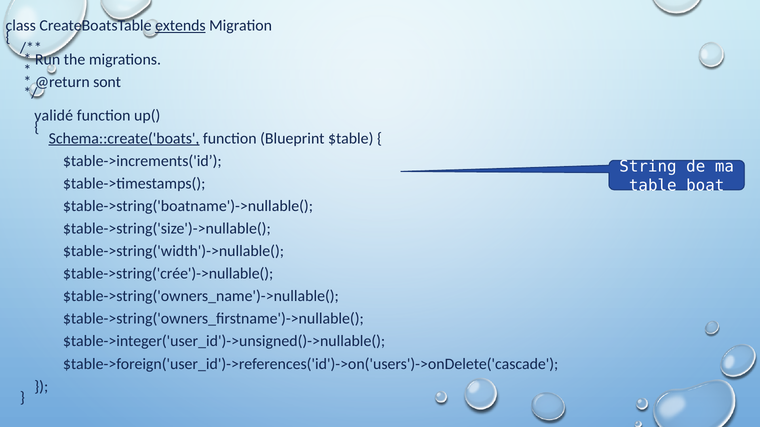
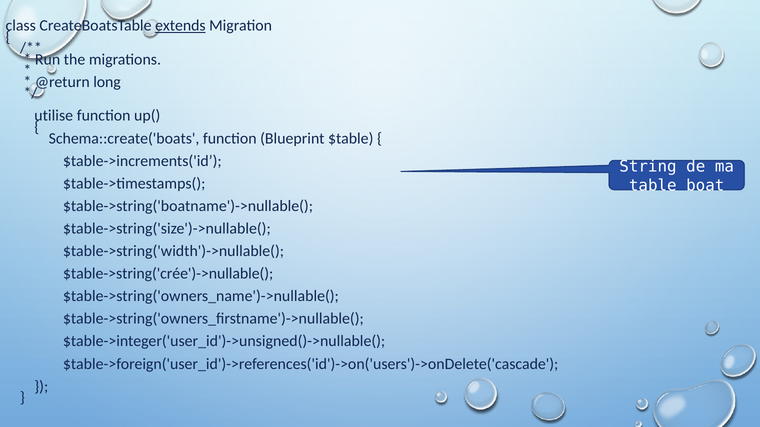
sont: sont -> long
validé: validé -> utilise
Schema::create('boats underline: present -> none
